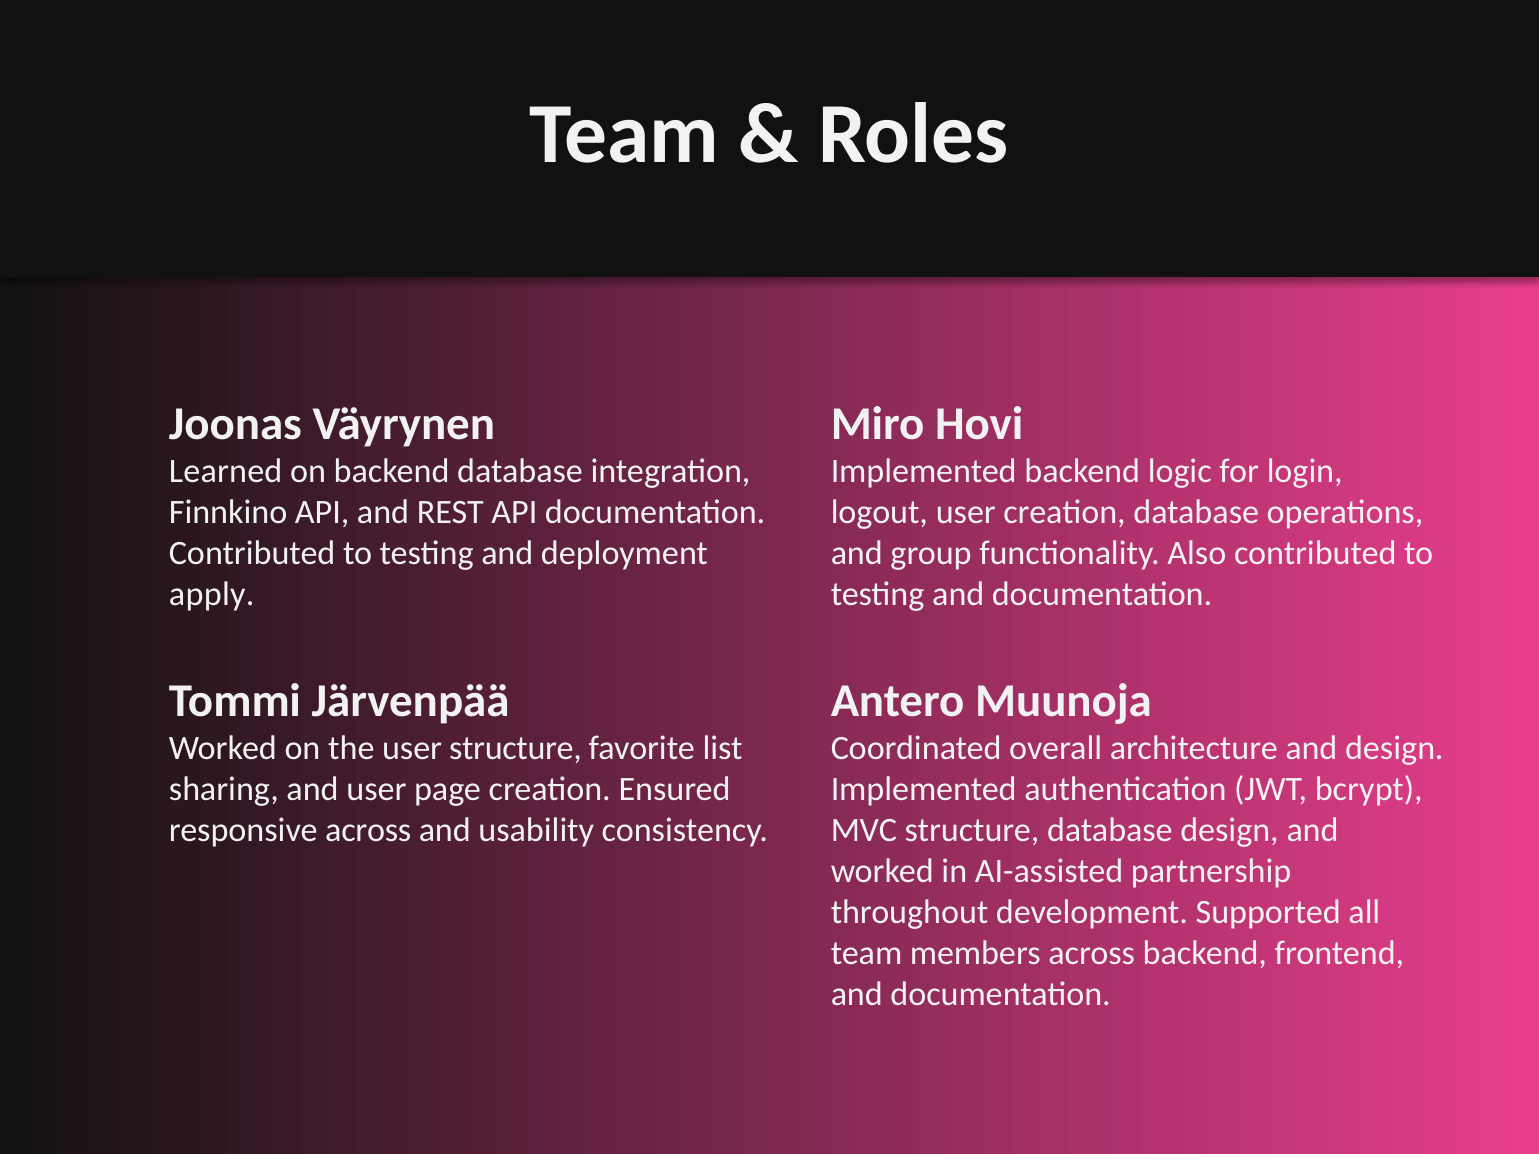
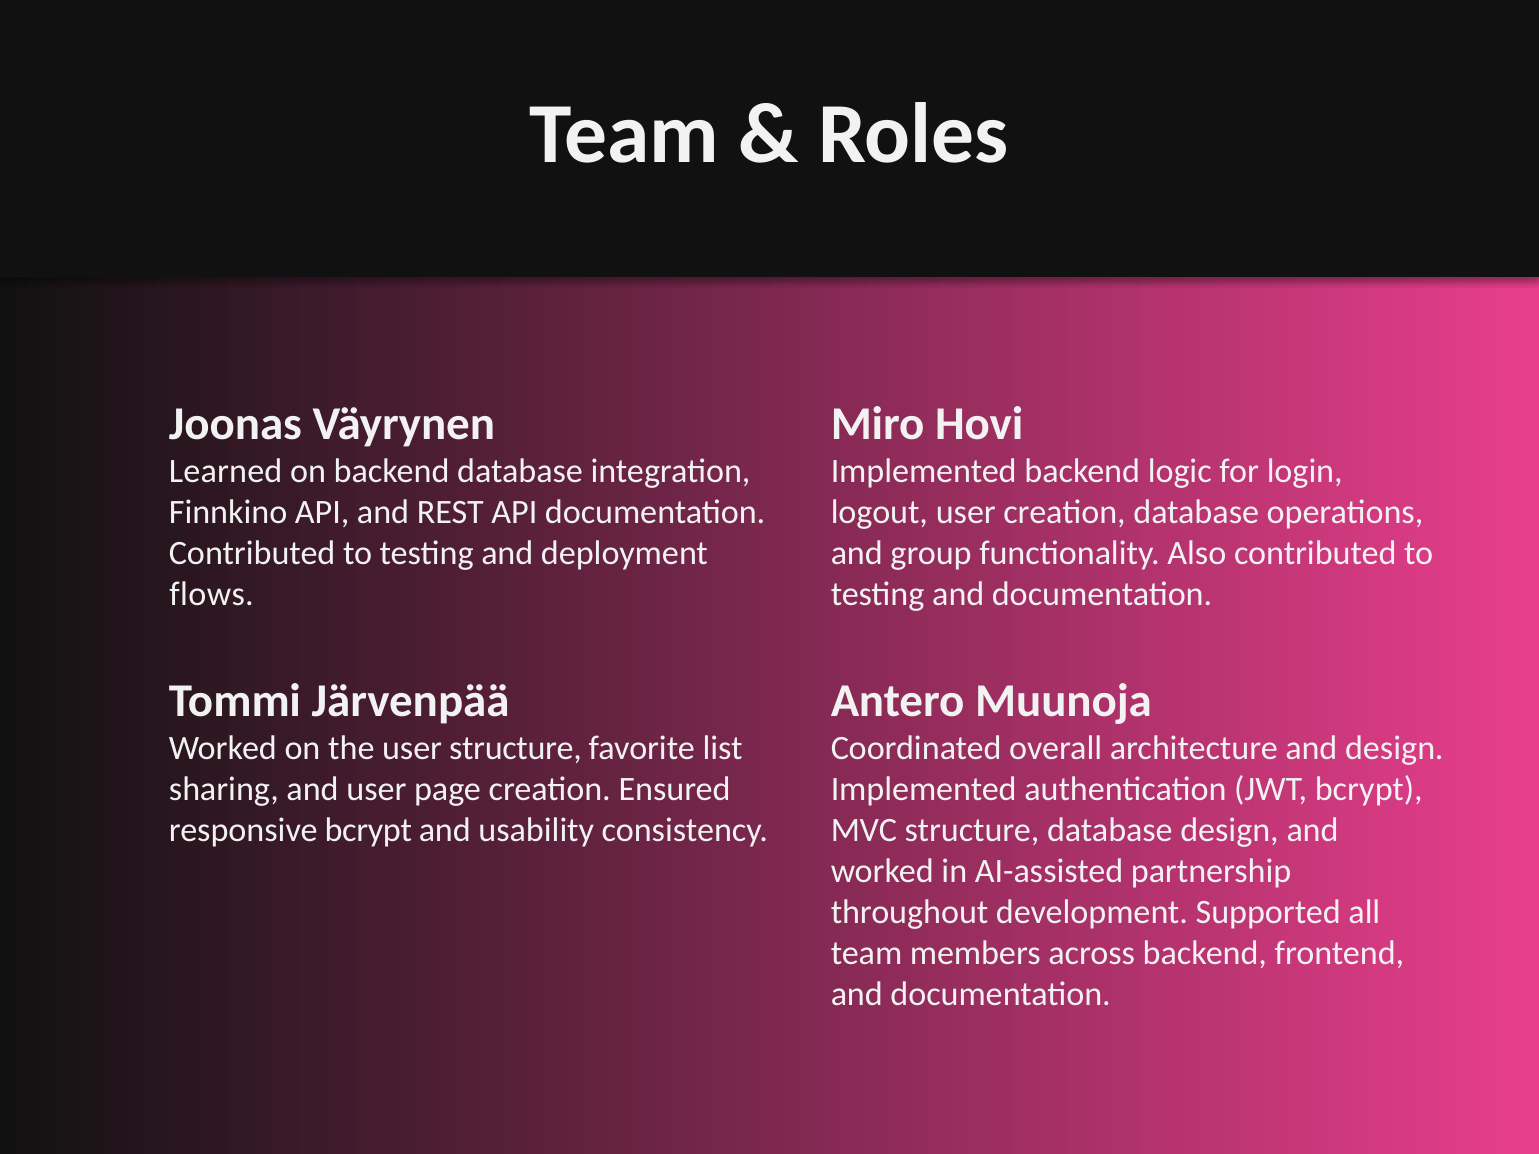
apply: apply -> flows
responsive across: across -> bcrypt
